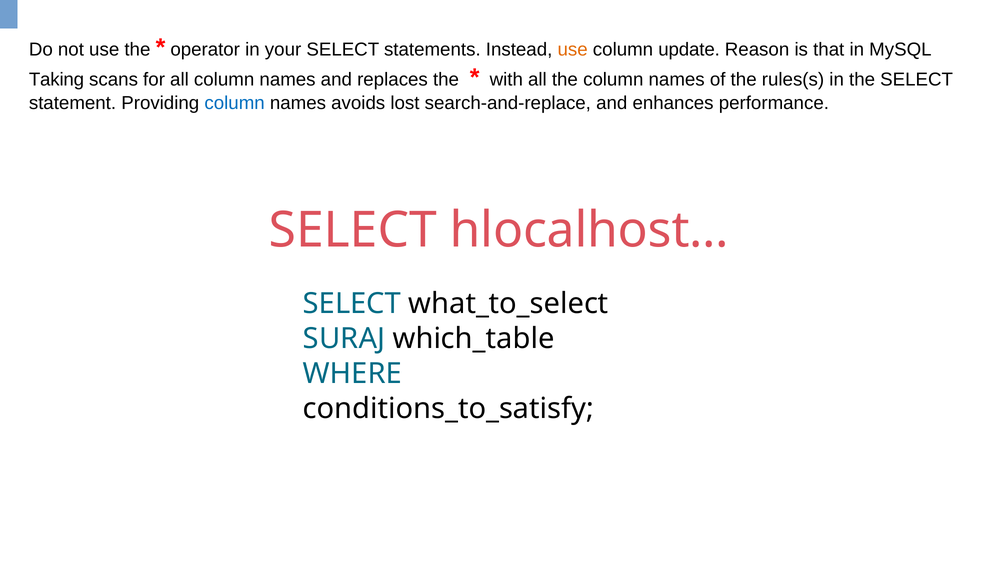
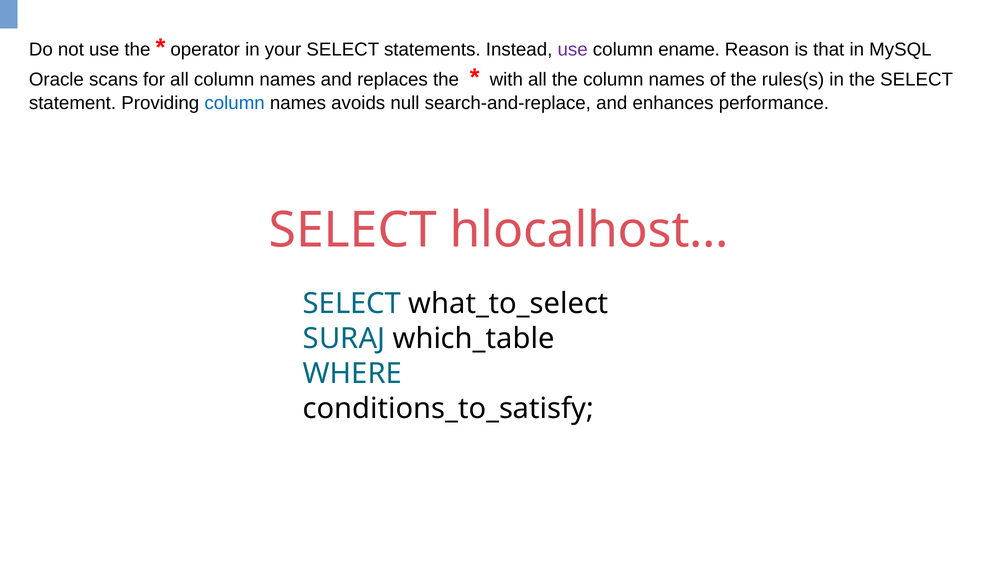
use at (573, 50) colour: orange -> purple
update: update -> ename
Taking: Taking -> Oracle
lost: lost -> null
